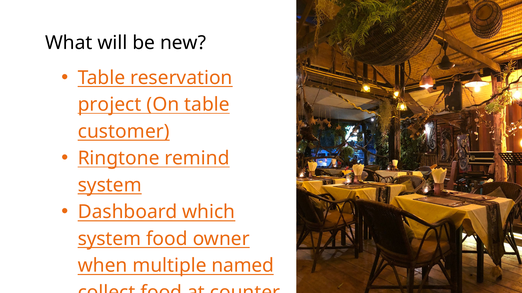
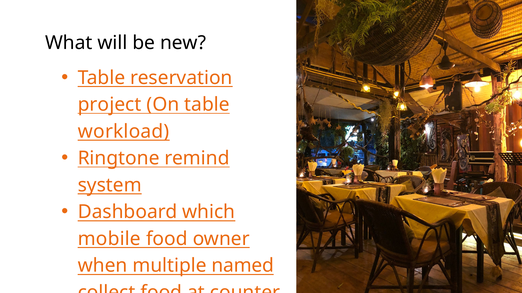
customer: customer -> workload
system at (109, 239): system -> mobile
